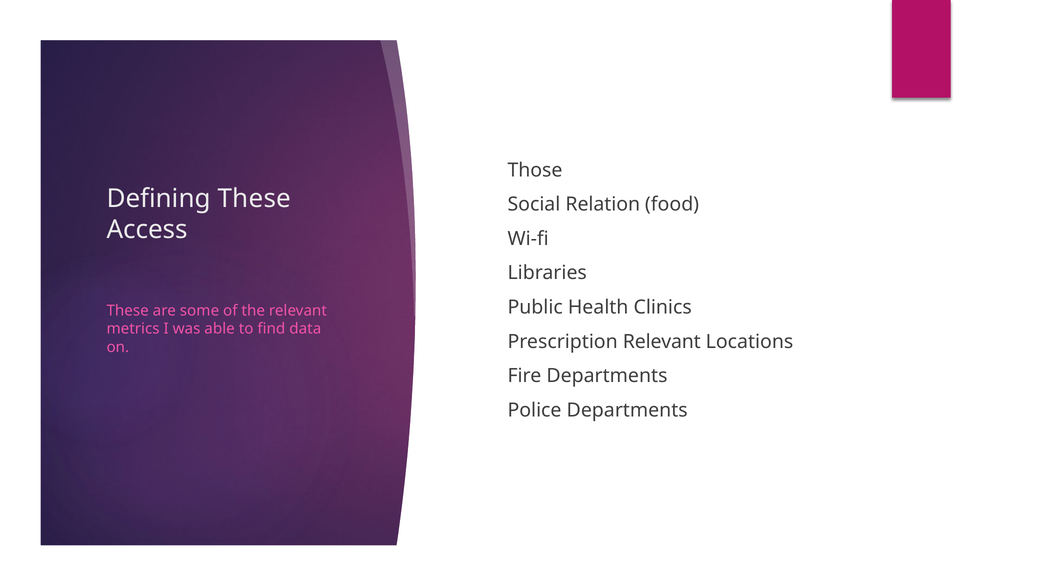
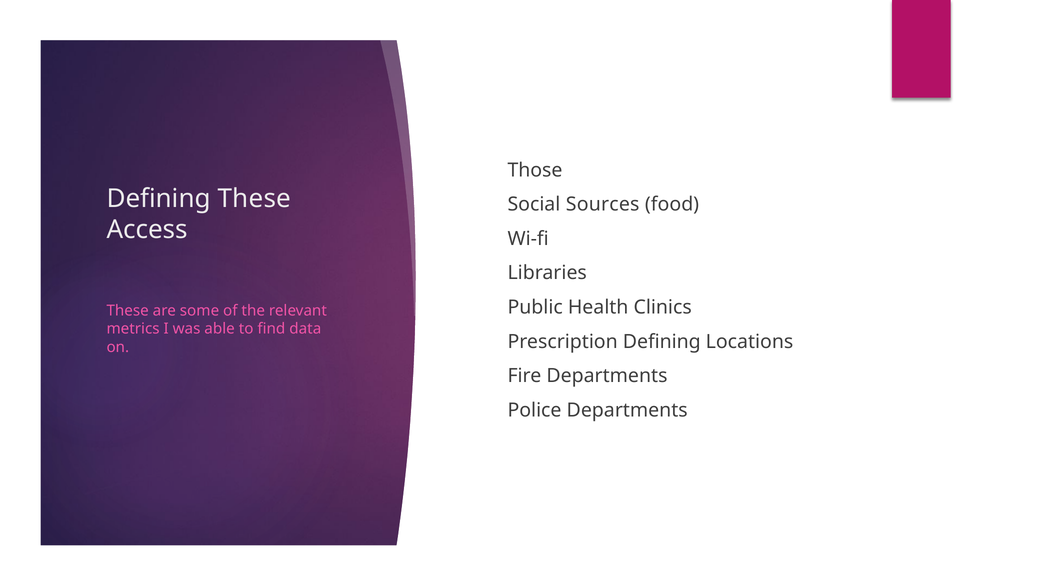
Relation: Relation -> Sources
Prescription Relevant: Relevant -> Defining
